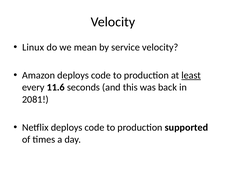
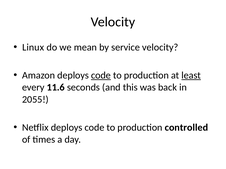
code at (101, 76) underline: none -> present
2081: 2081 -> 2055
supported: supported -> controlled
